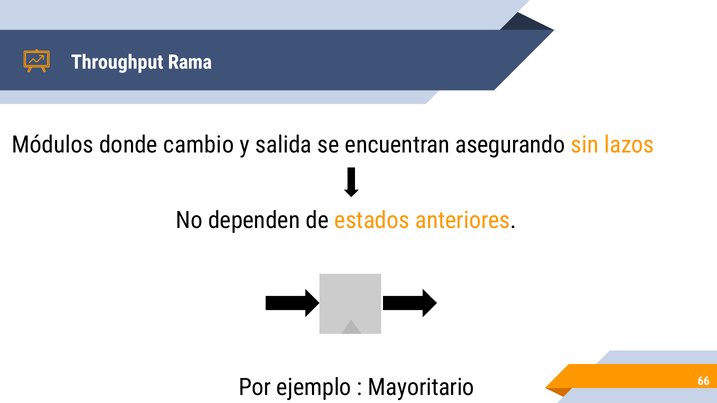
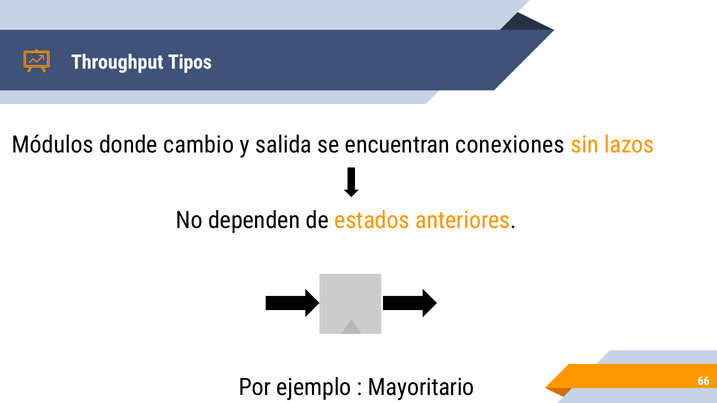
Rama: Rama -> Tipos
asegurando: asegurando -> conexiones
